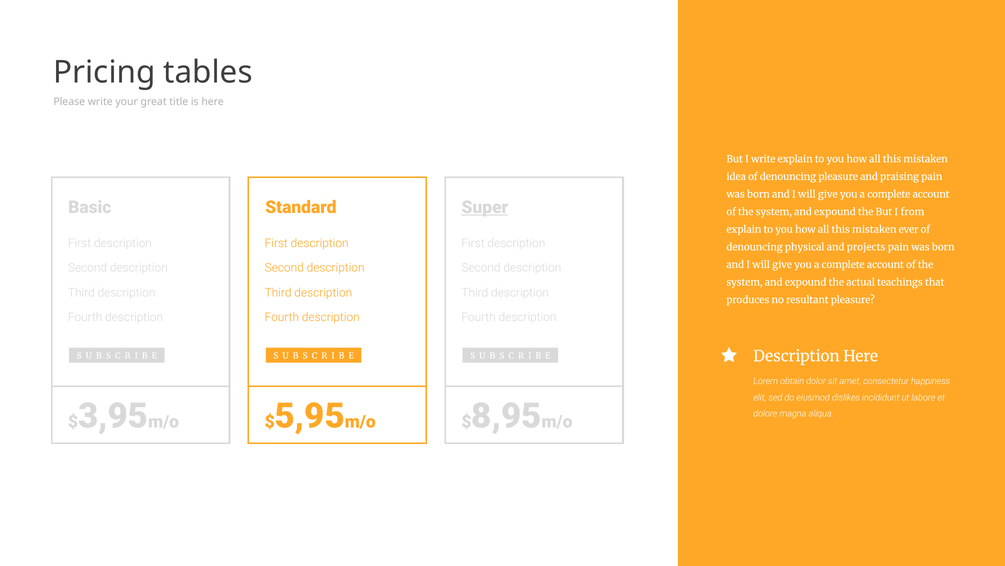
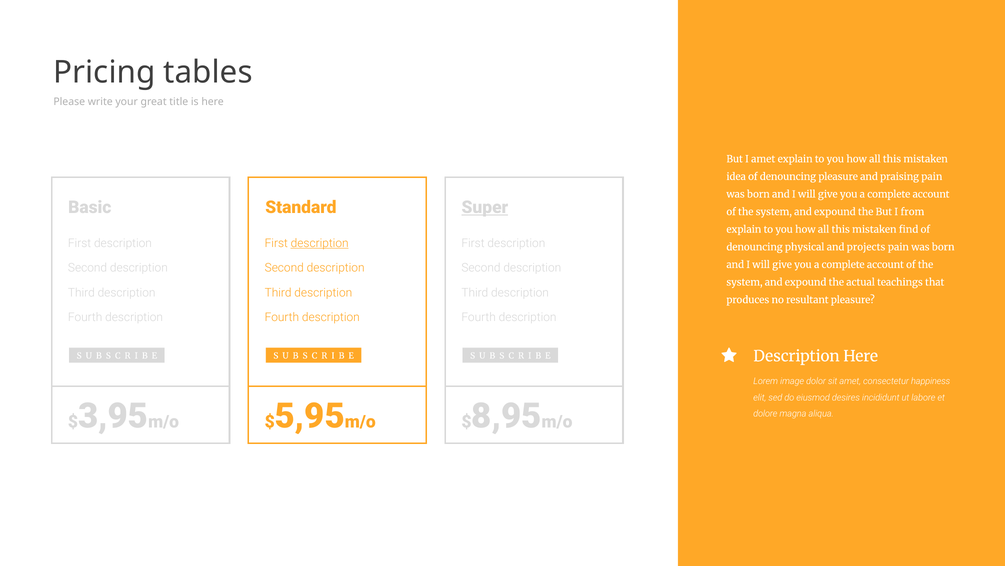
I write: write -> amet
ever: ever -> find
description at (320, 243) underline: none -> present
obtain: obtain -> image
dislikes: dislikes -> desires
